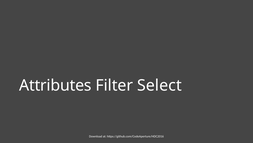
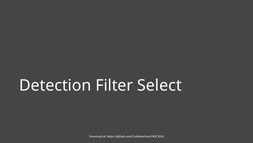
Attributes: Attributes -> Detection
